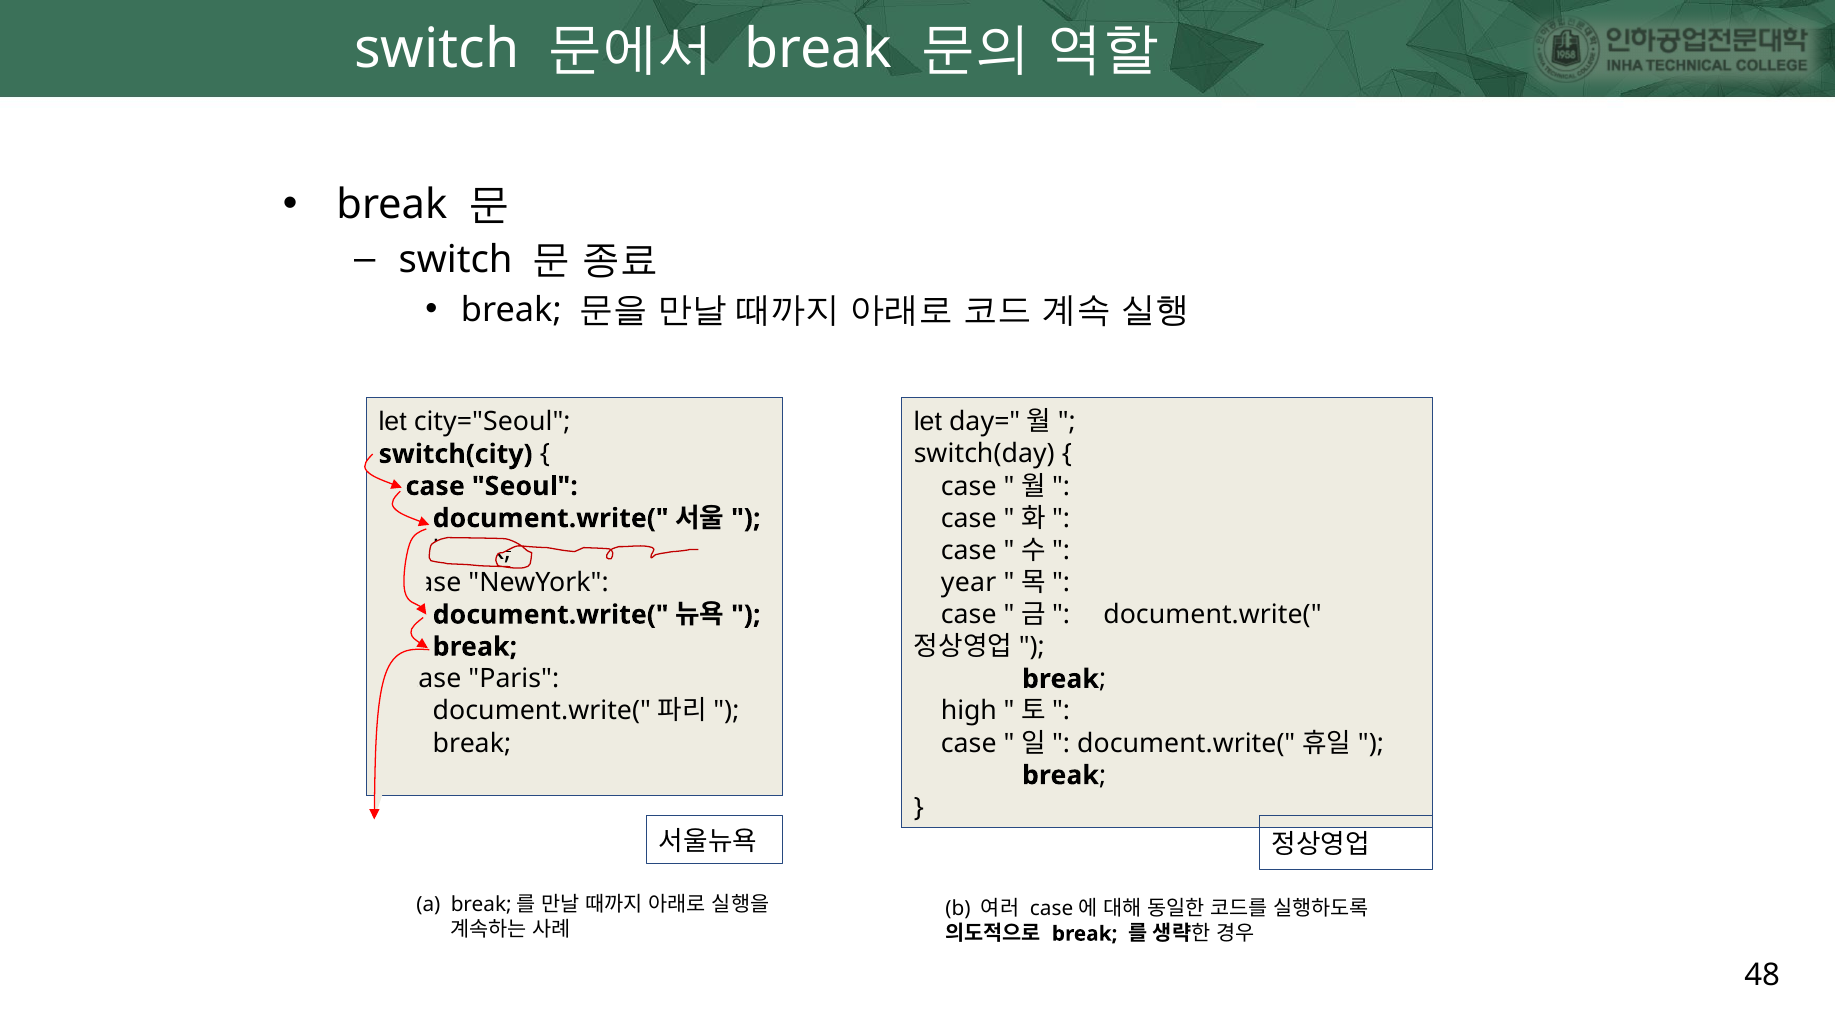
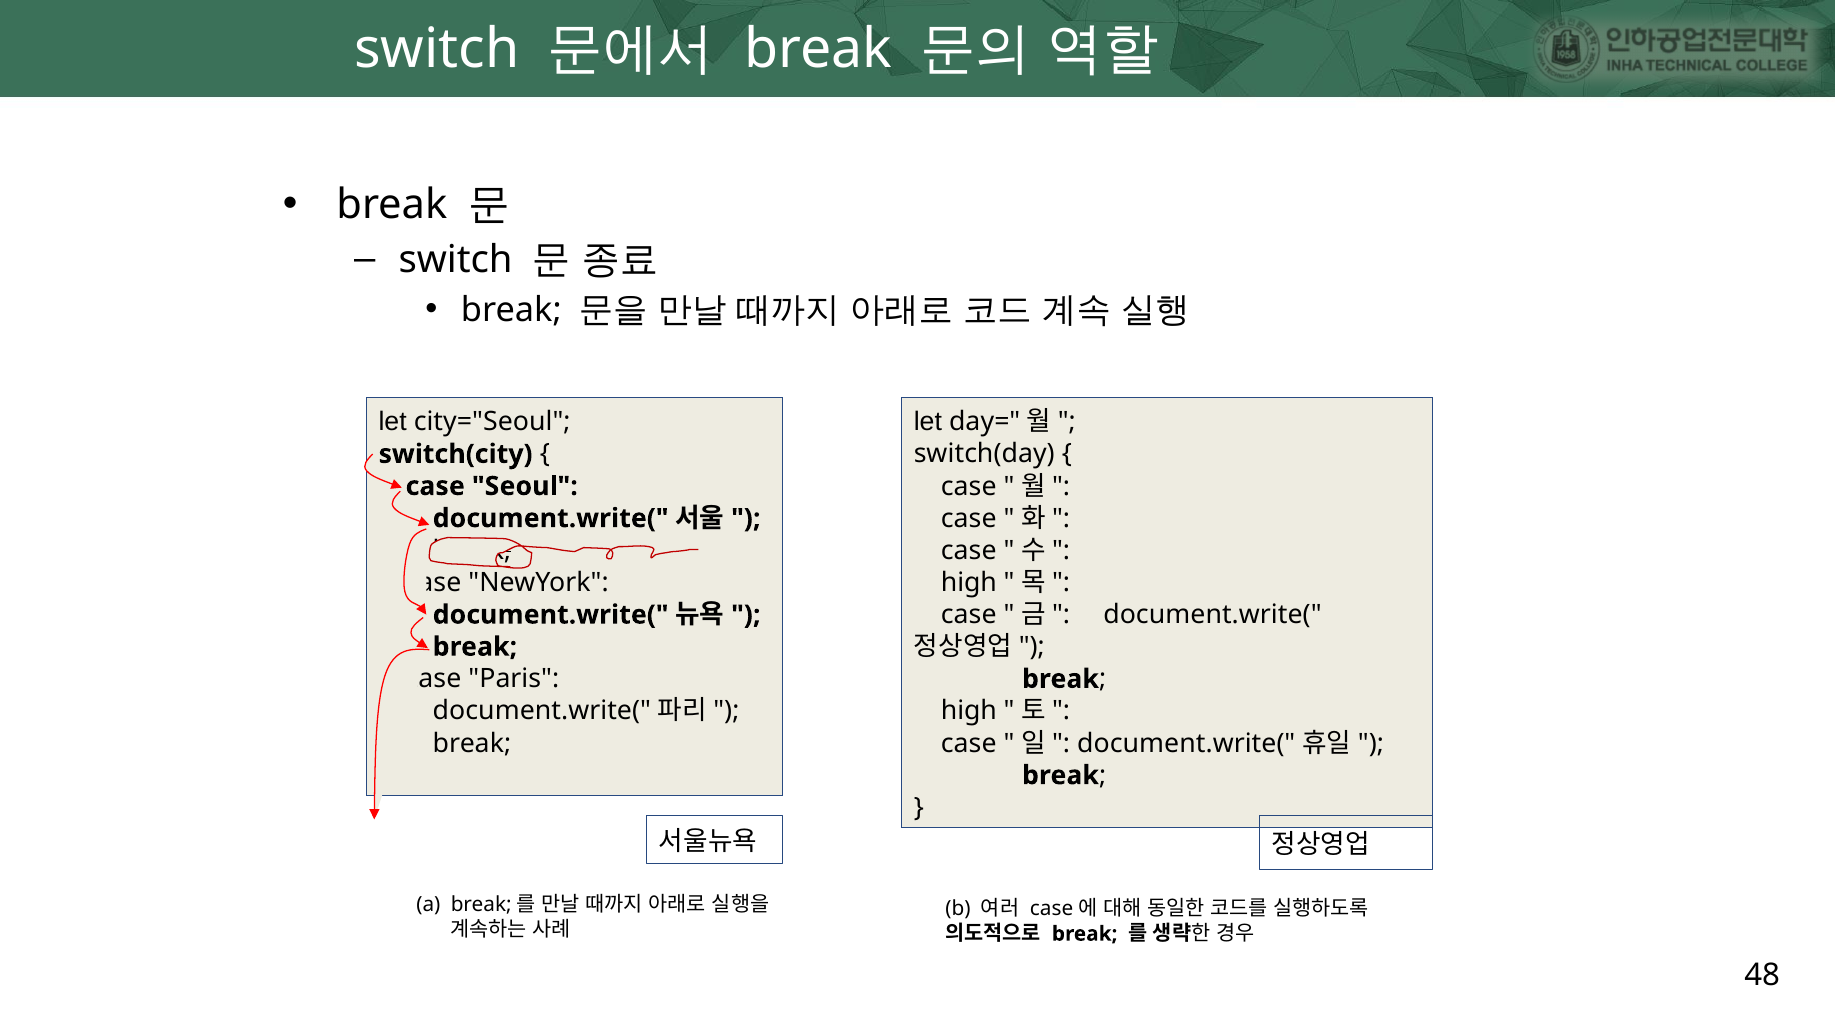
year at (969, 583): year -> high
